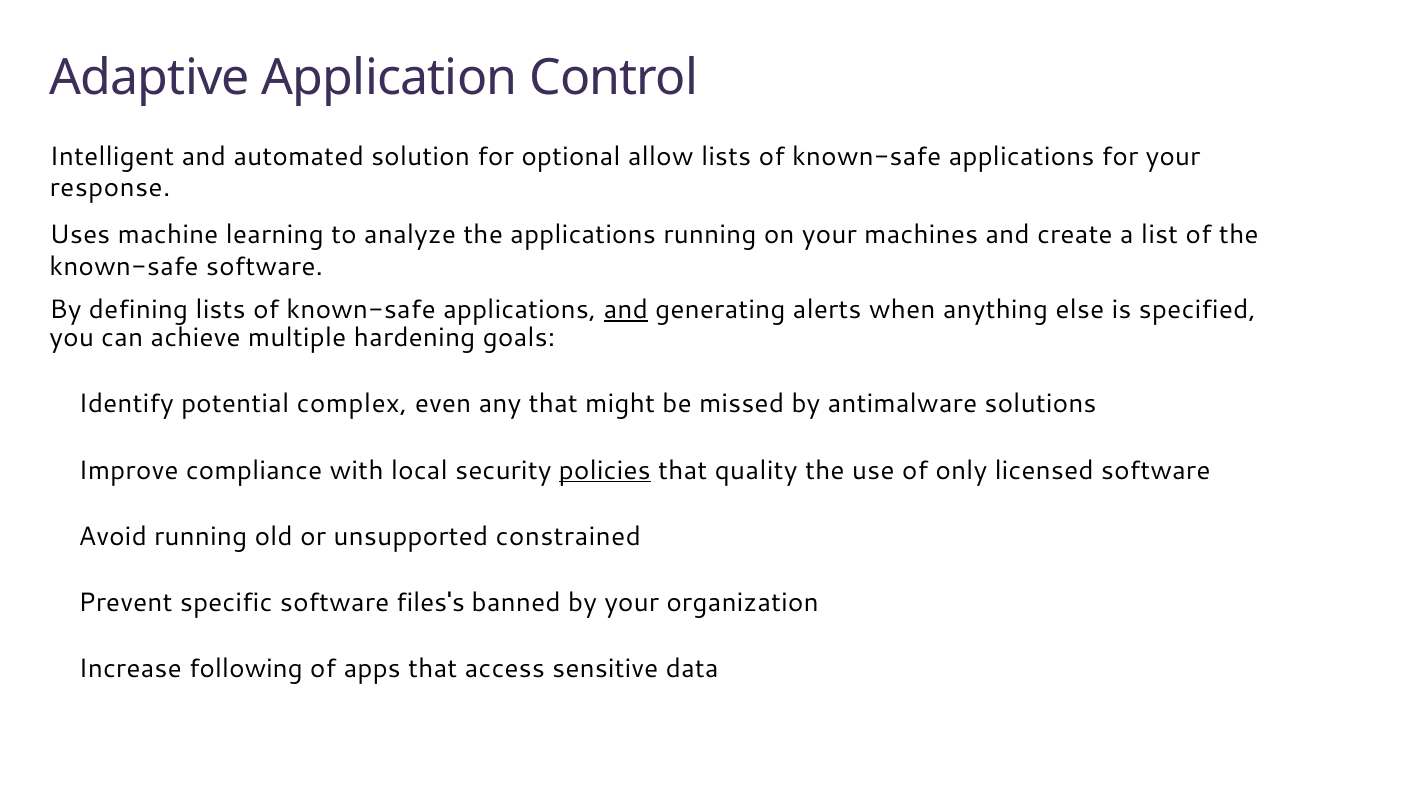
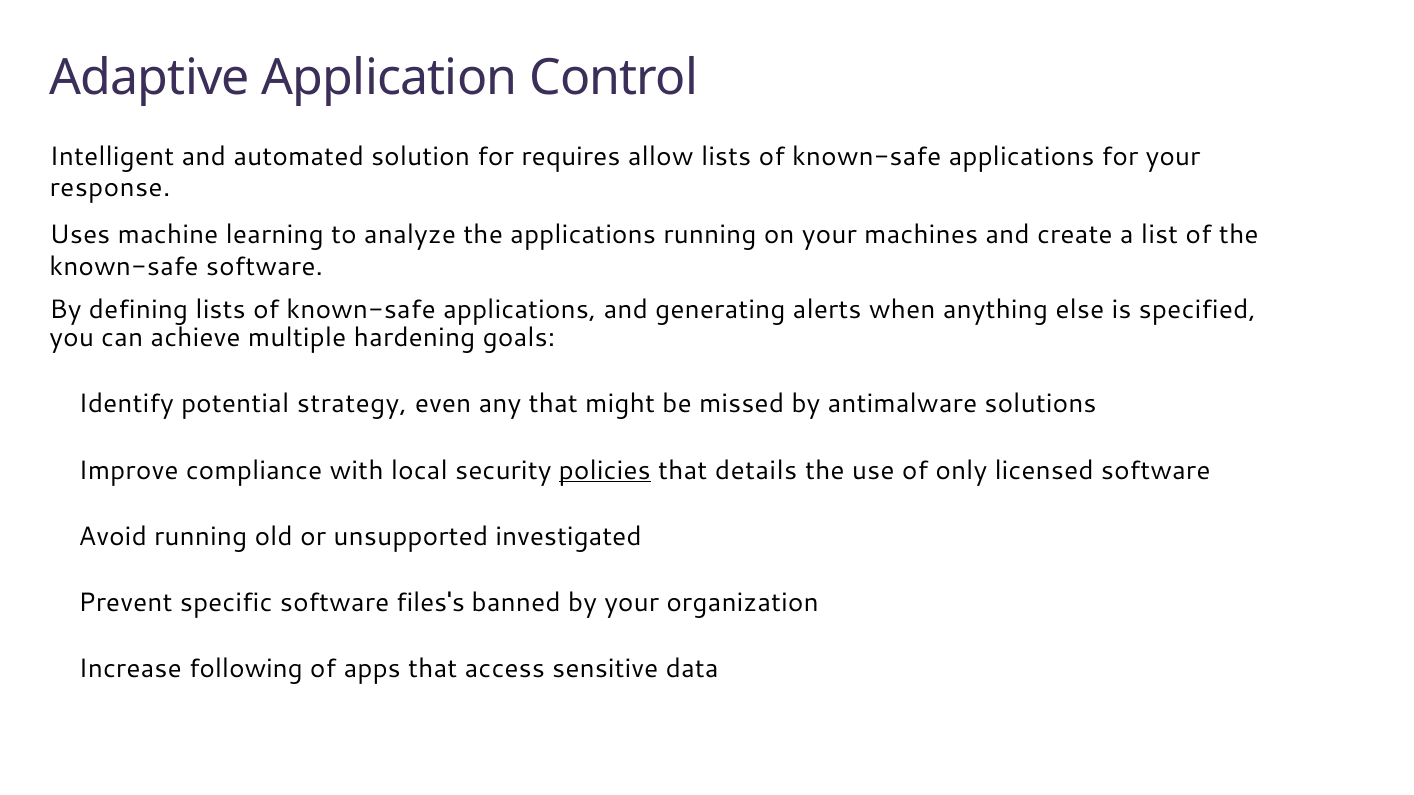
optional: optional -> requires
and at (626, 309) underline: present -> none
complex: complex -> strategy
quality: quality -> details
constrained: constrained -> investigated
